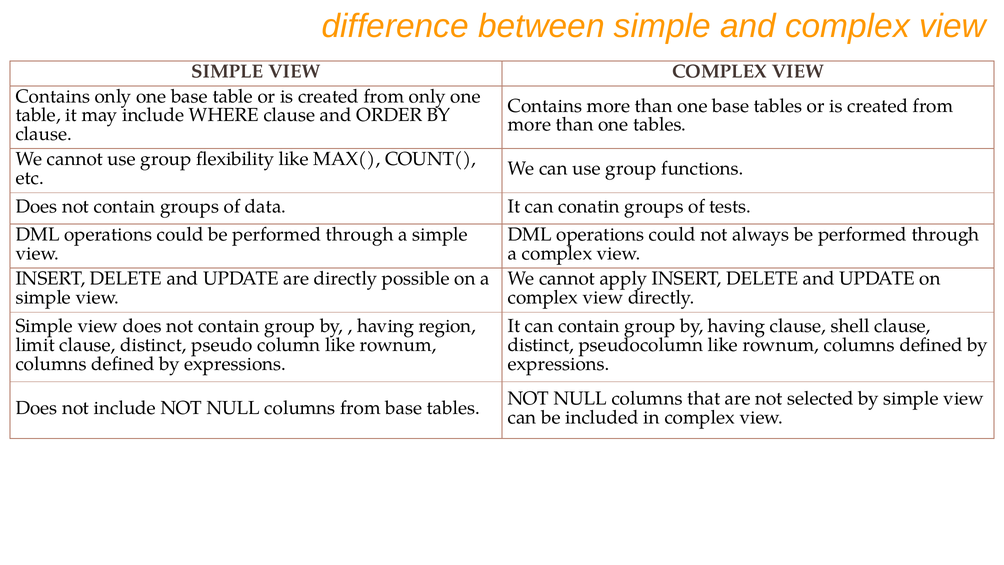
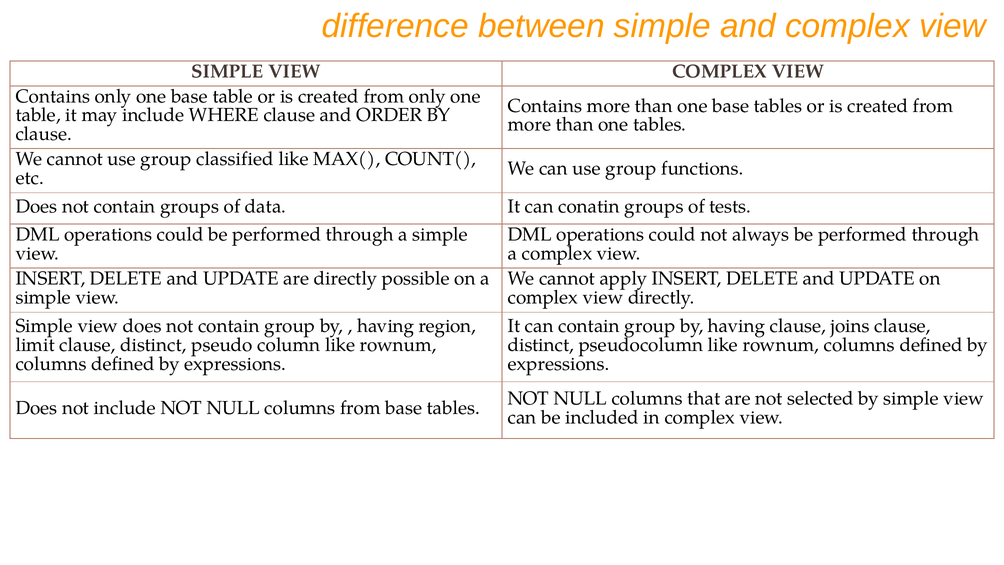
flexibility: flexibility -> classified
shell: shell -> joins
